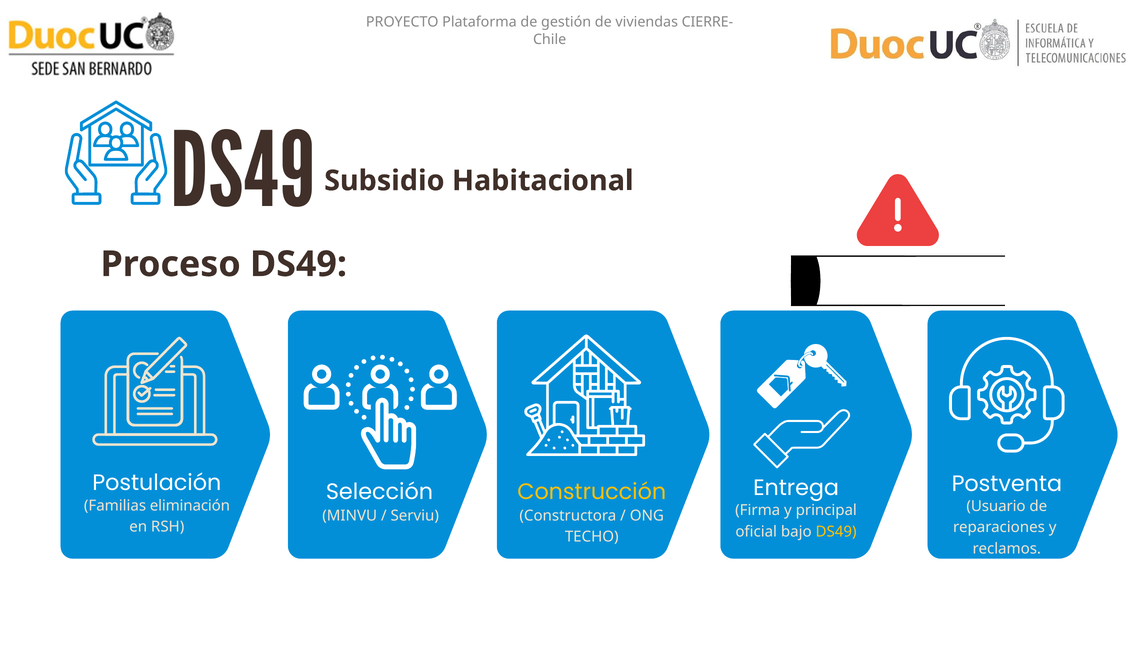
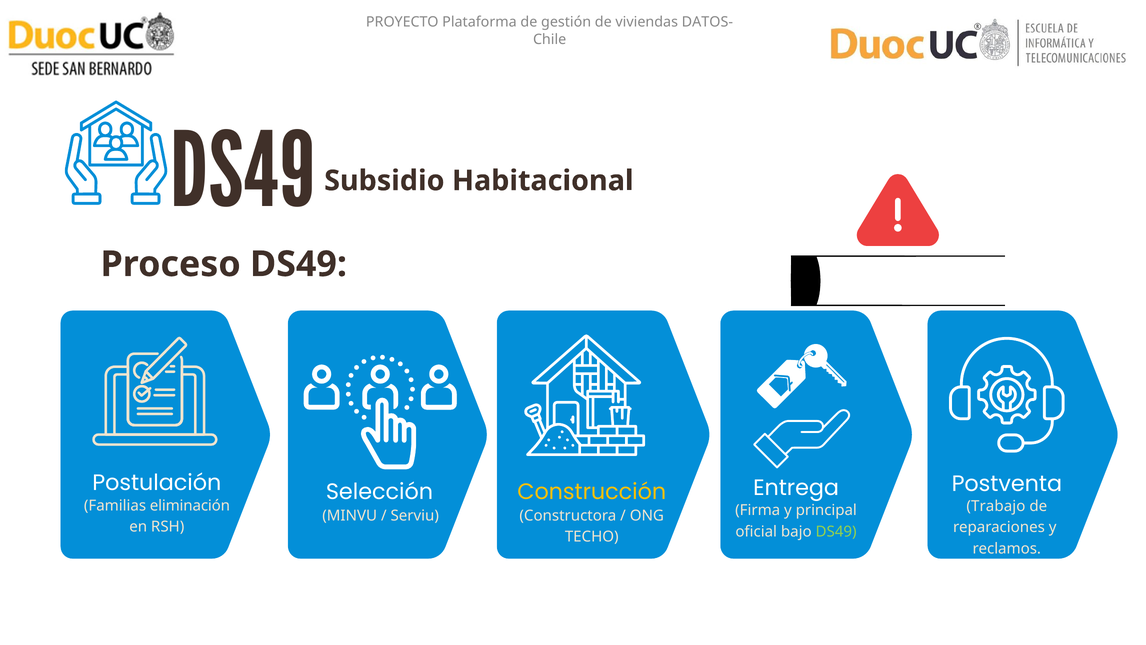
CIERRE-: CIERRE- -> DATOS-
Usuario: Usuario -> Trabajo
DS49 at (836, 531) colour: yellow -> light green
